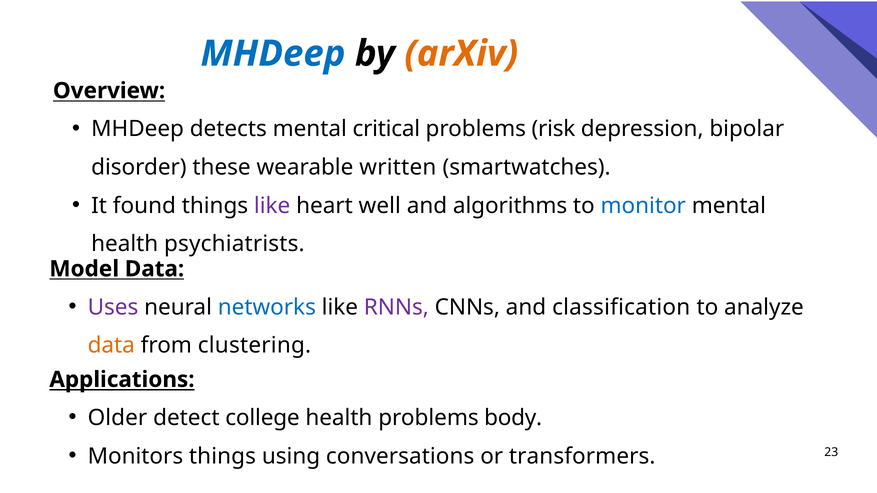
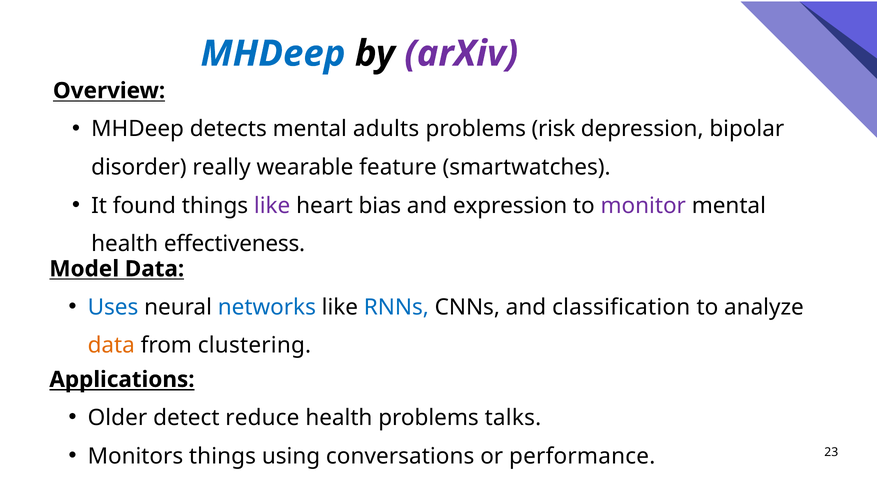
arXiv colour: orange -> purple
critical: critical -> adults
these: these -> really
written: written -> feature
well: well -> bias
algorithms: algorithms -> expression
monitor colour: blue -> purple
psychiatrists: psychiatrists -> effectiveness
Uses colour: purple -> blue
RNNs colour: purple -> blue
college: college -> reduce
body: body -> talks
transformers: transformers -> performance
